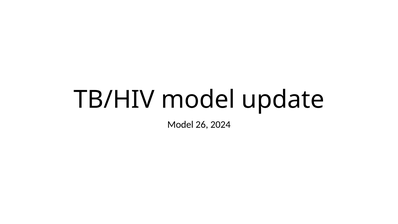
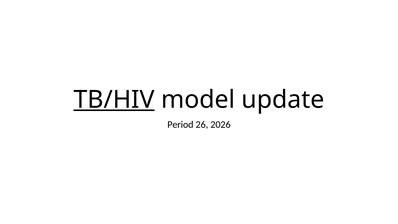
TB/HIV underline: none -> present
Model at (180, 124): Model -> Period
2024: 2024 -> 2026
